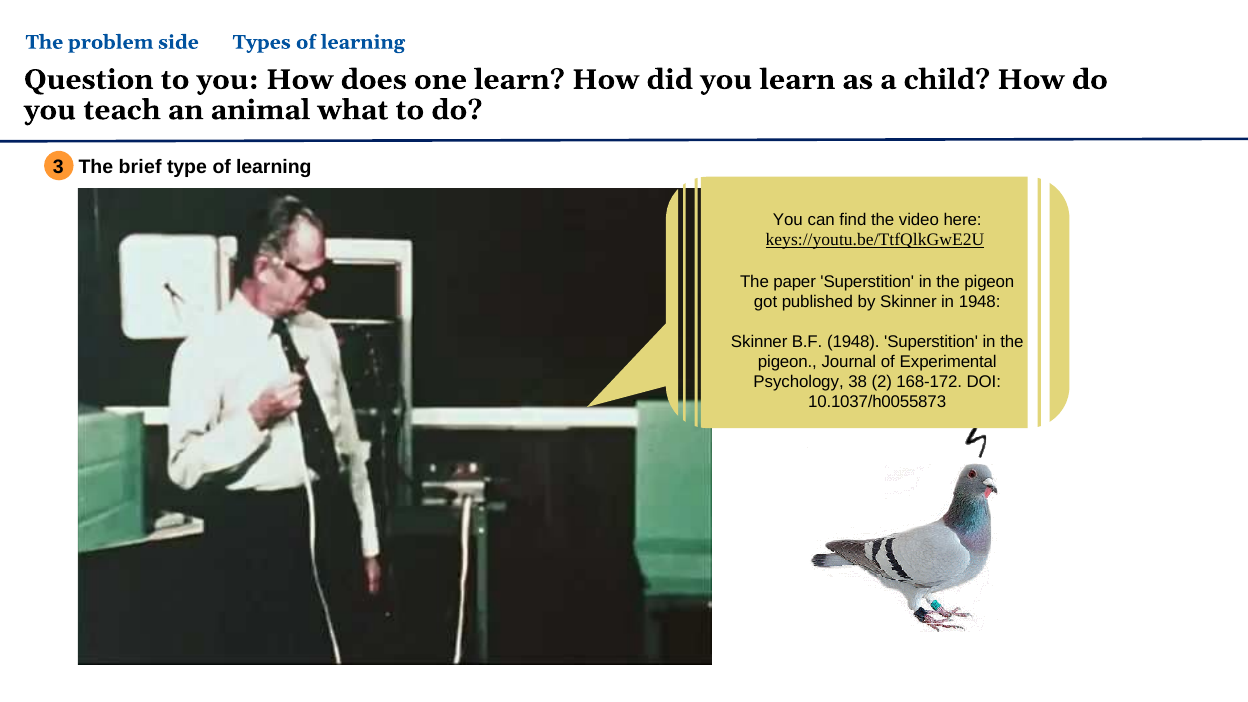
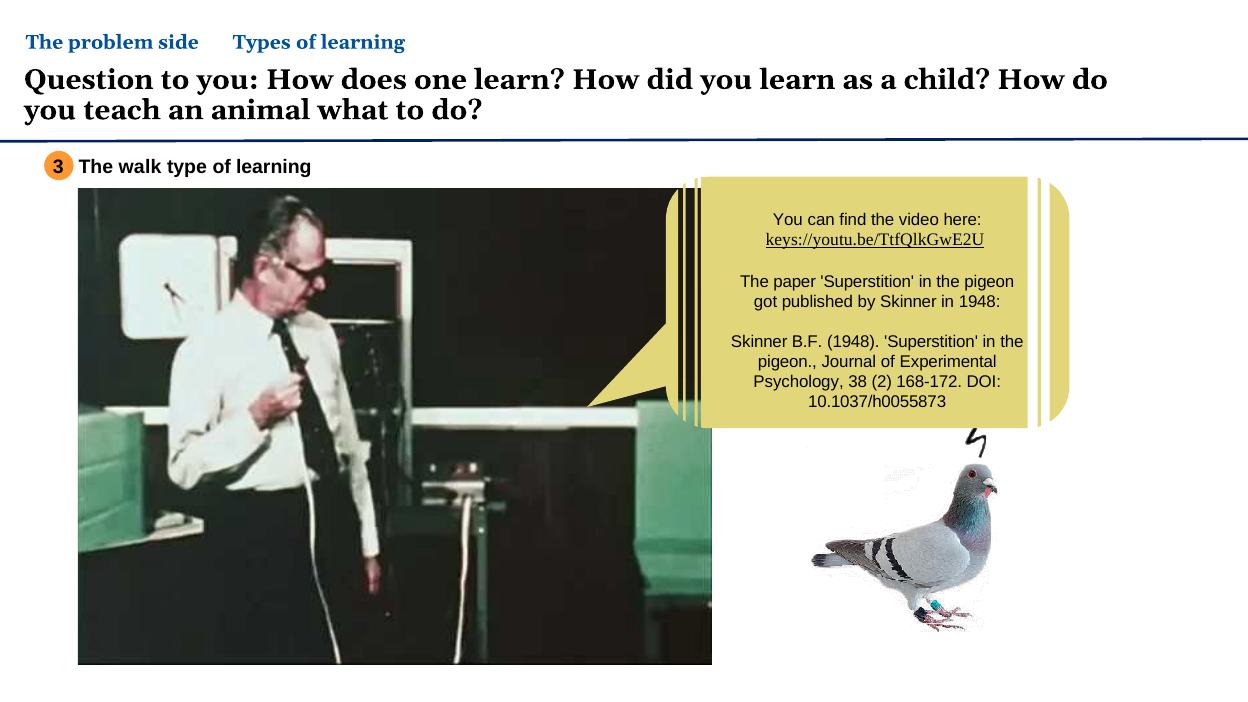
brief: brief -> walk
